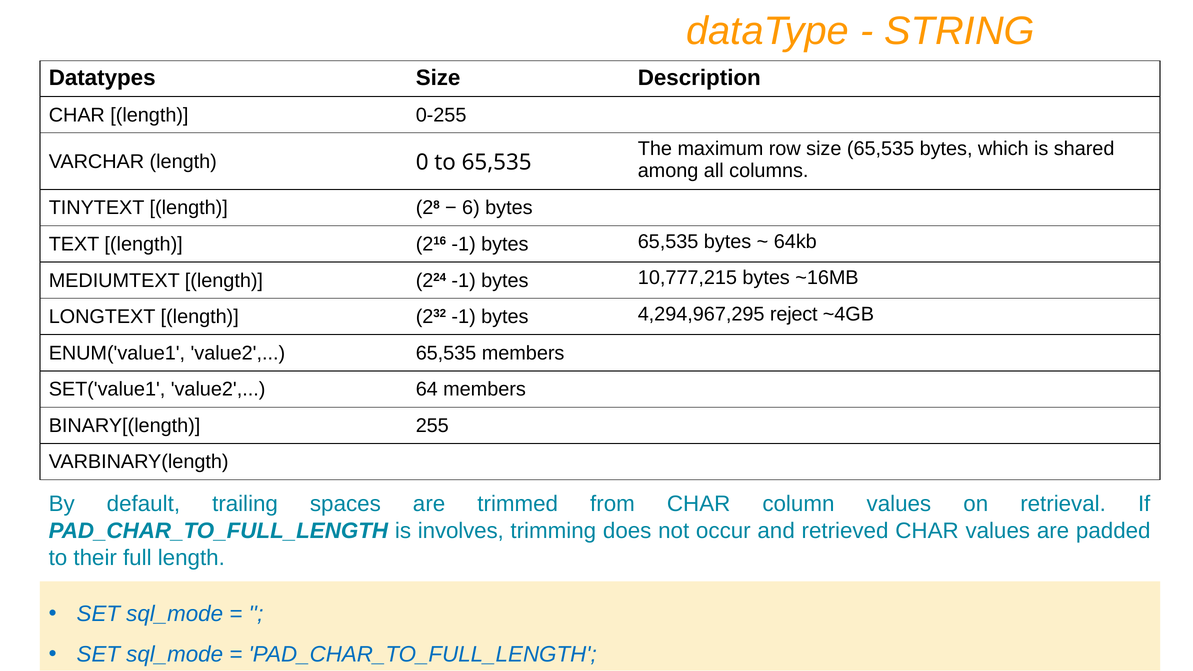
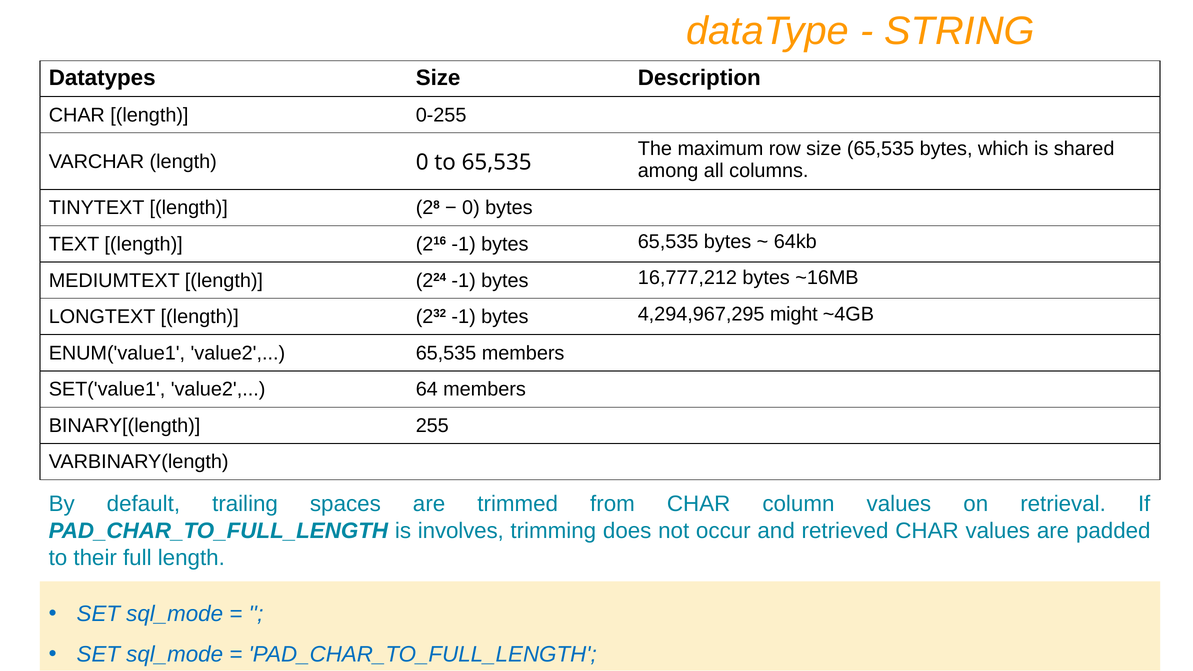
6 at (471, 208): 6 -> 0
10,777,215: 10,777,215 -> 16,777,212
reject: reject -> might
